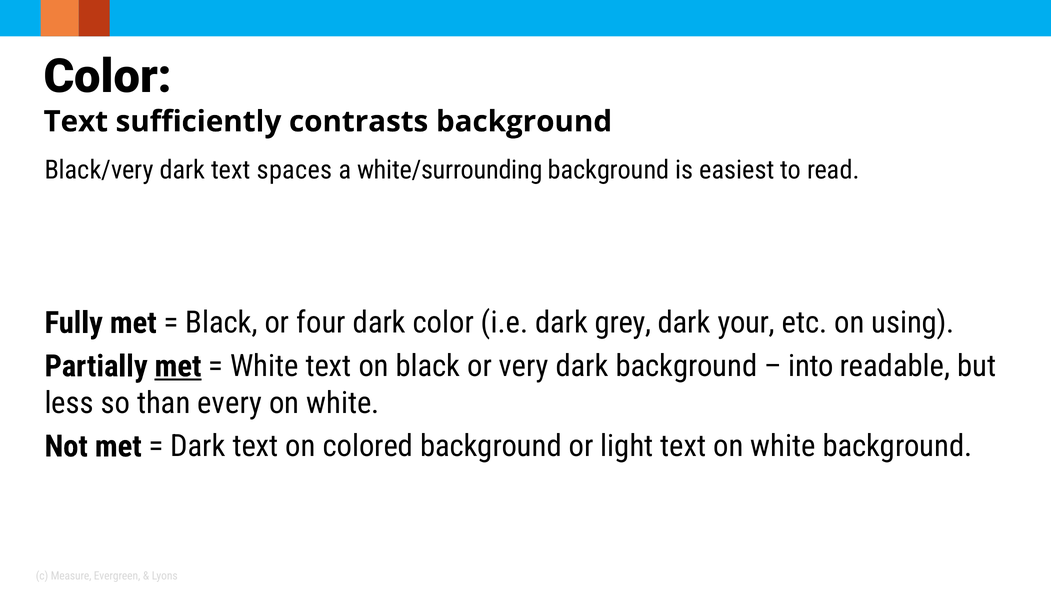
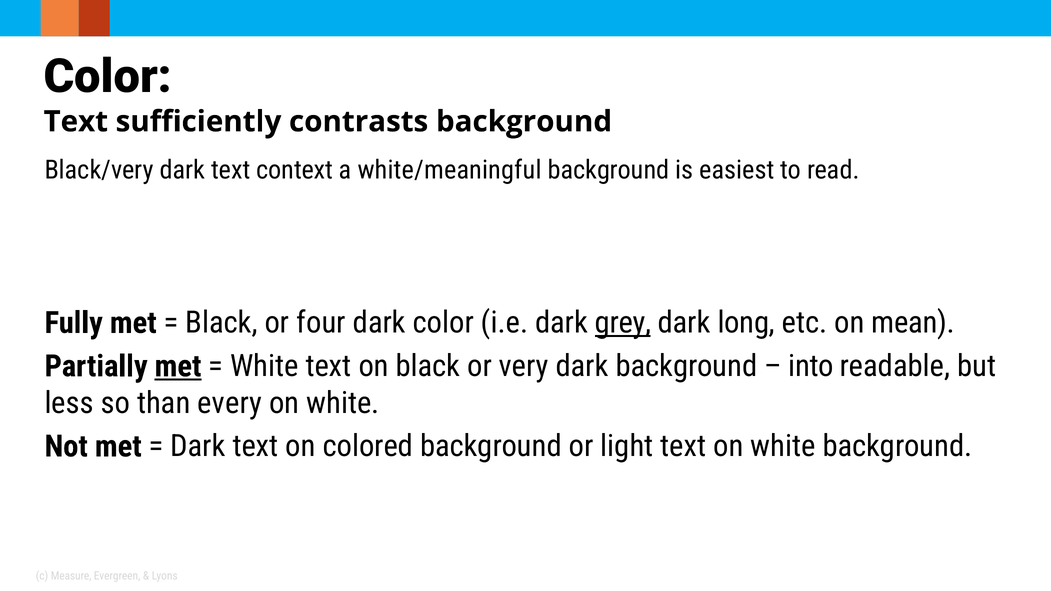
spaces: spaces -> context
white/surrounding: white/surrounding -> white/meaningful
grey underline: none -> present
your: your -> long
using: using -> mean
